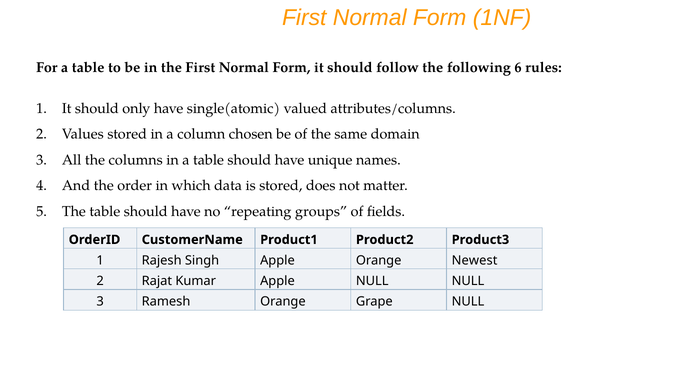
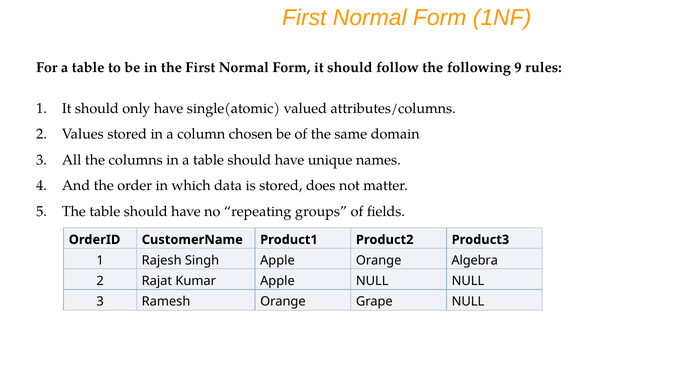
6: 6 -> 9
Newest: Newest -> Algebra
